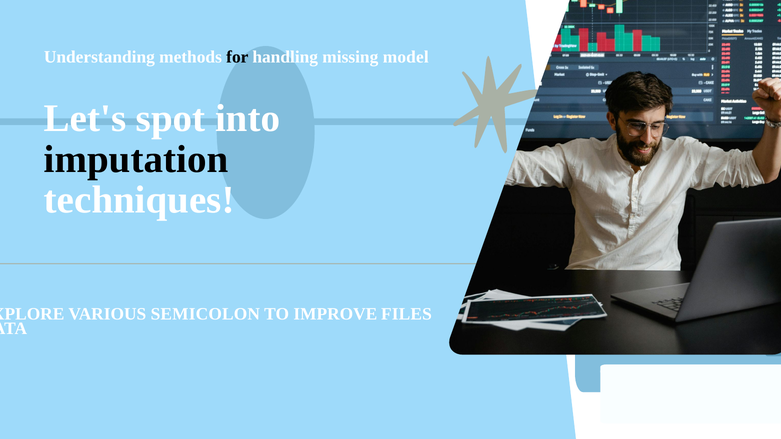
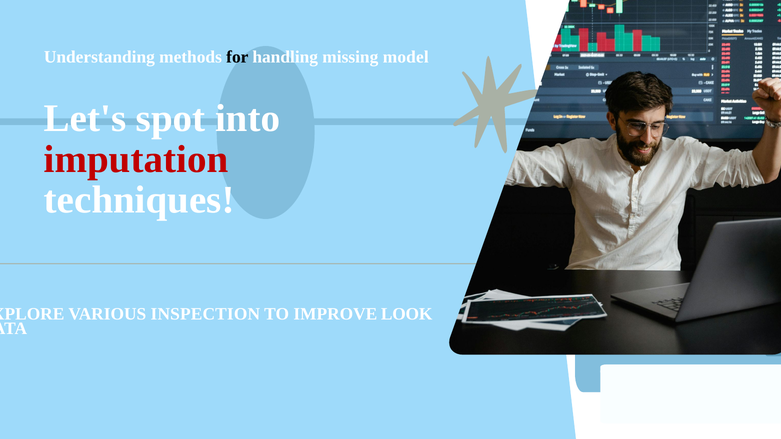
imputation colour: black -> red
SEMICOLON: SEMICOLON -> INSPECTION
FILES: FILES -> LOOK
